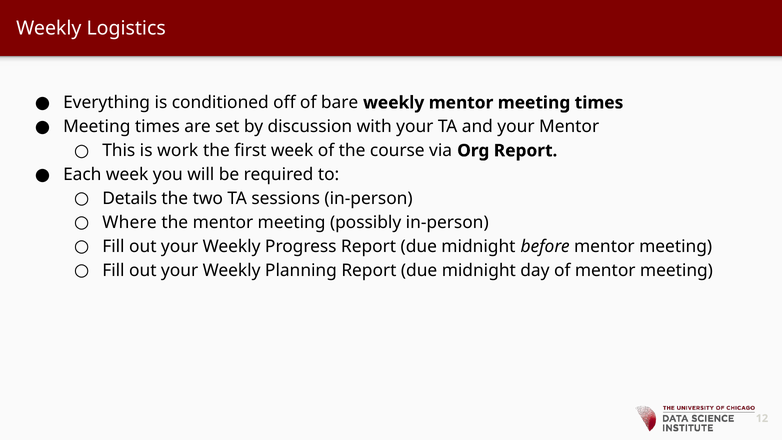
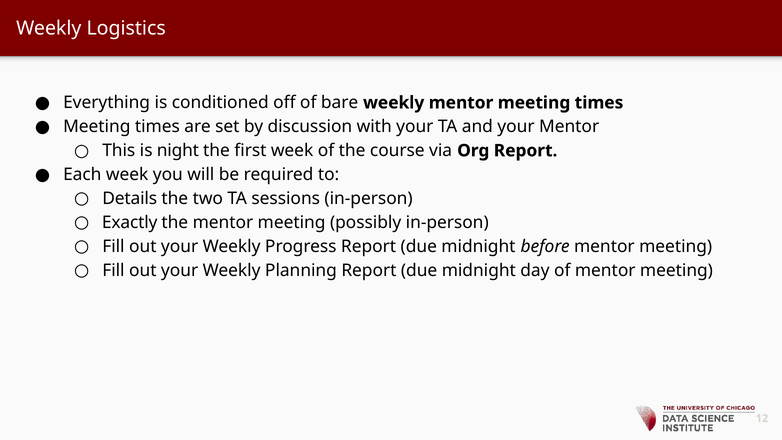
work: work -> night
Where: Where -> Exactly
